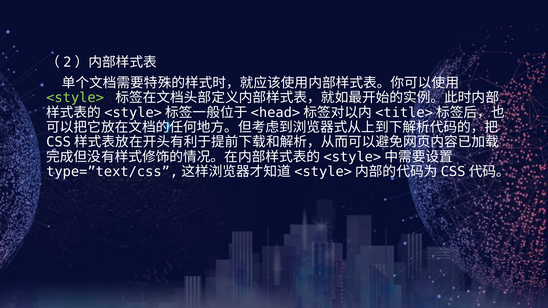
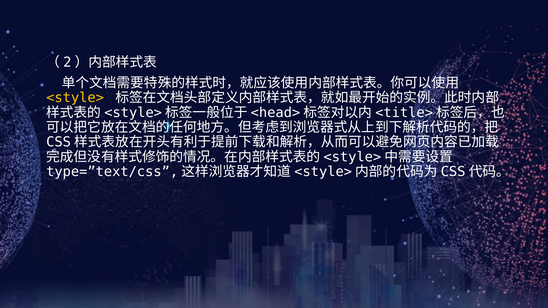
<style> colour: light green -> yellow
